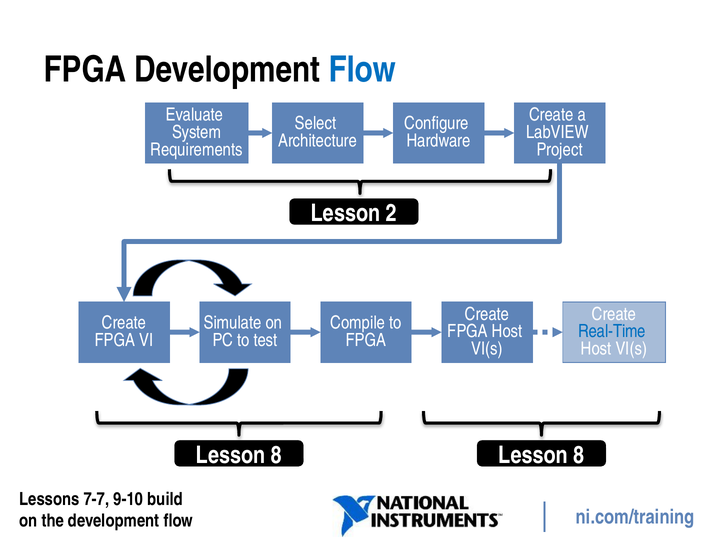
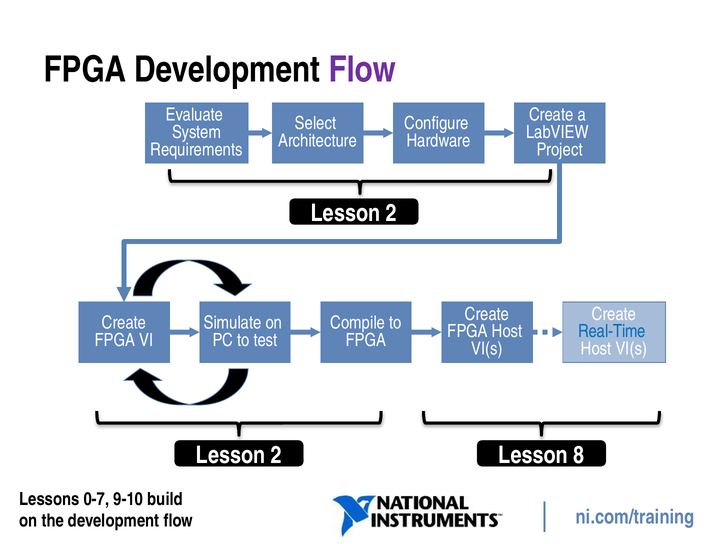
Flow at (362, 70) colour: blue -> purple
8 at (276, 455): 8 -> 2
7-7: 7-7 -> 0-7
